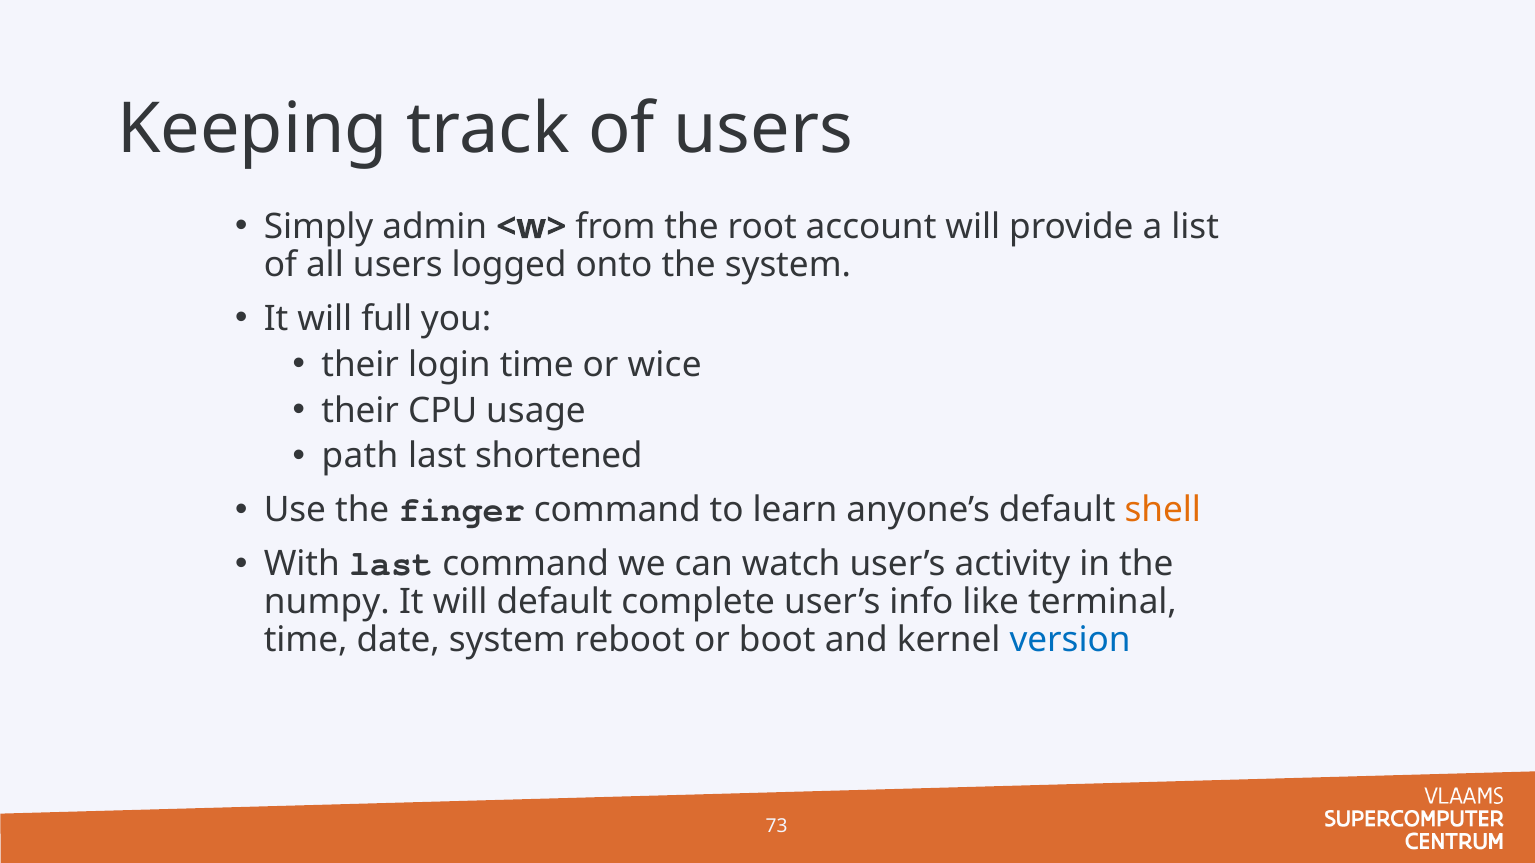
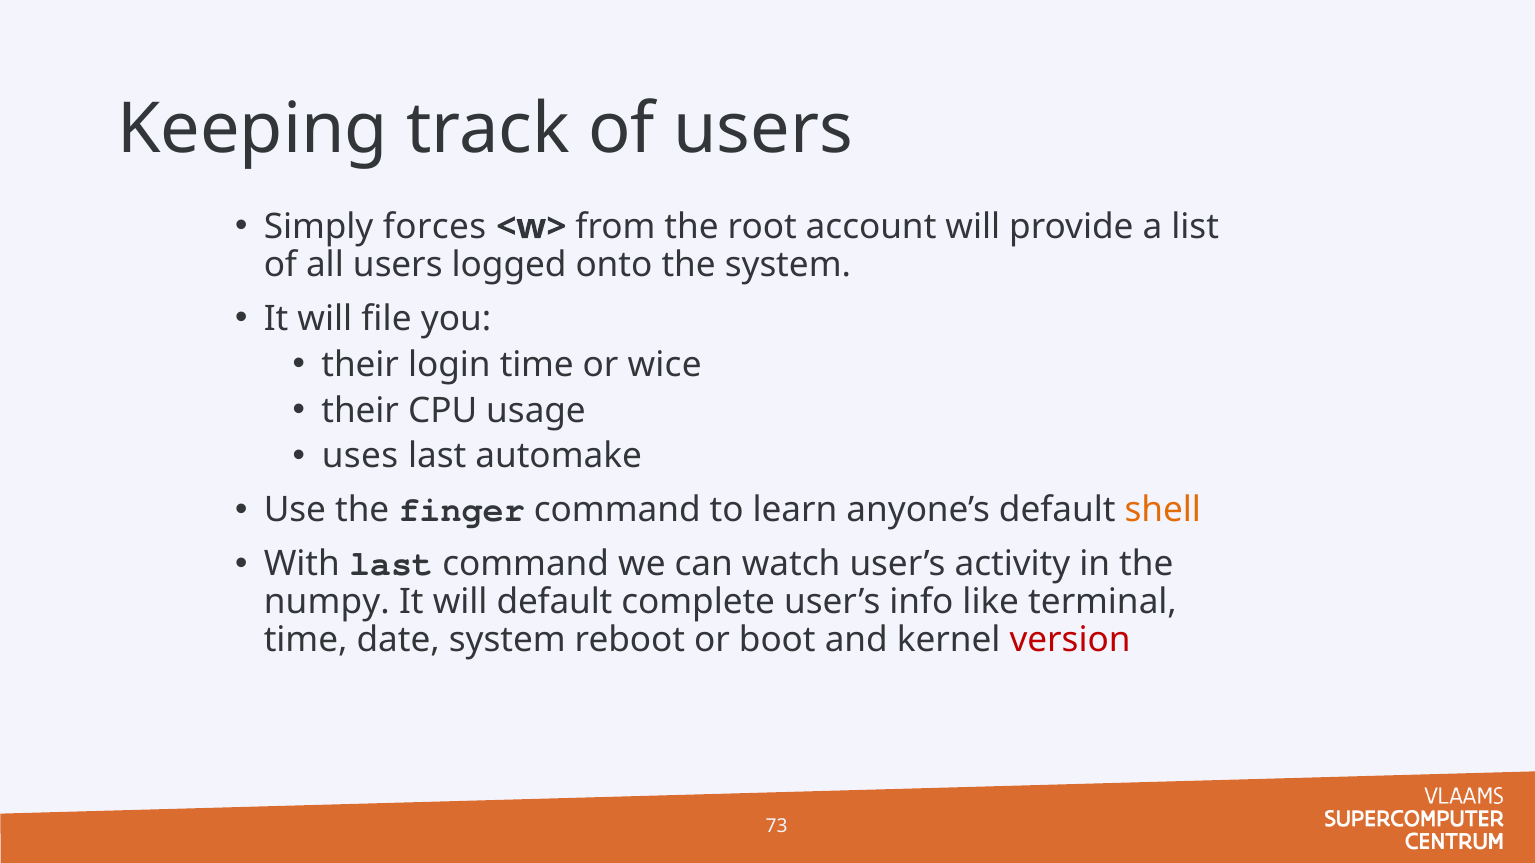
admin: admin -> forces
full: full -> file
path: path -> uses
shortened: shortened -> automake
version colour: blue -> red
